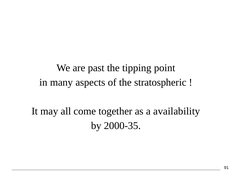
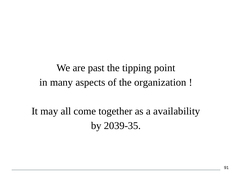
stratospheric: stratospheric -> organization
2000-35: 2000-35 -> 2039-35
